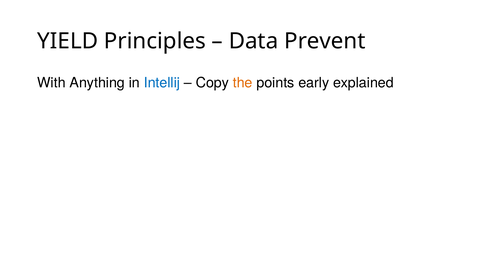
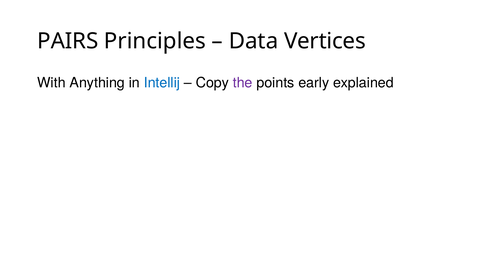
YIELD: YIELD -> PAIRS
Prevent: Prevent -> Vertices
the colour: orange -> purple
